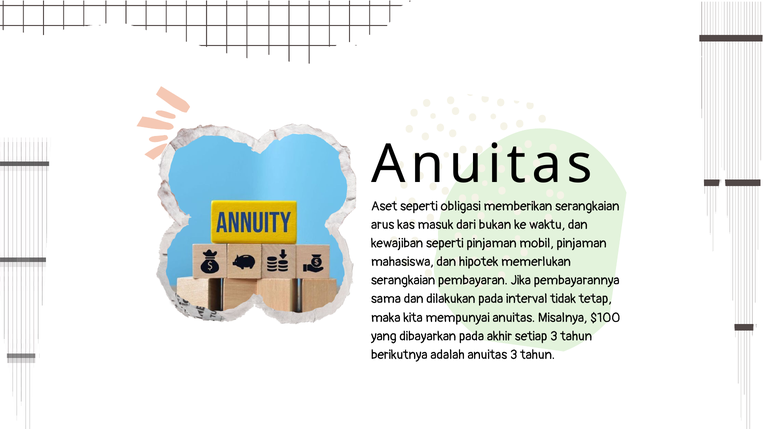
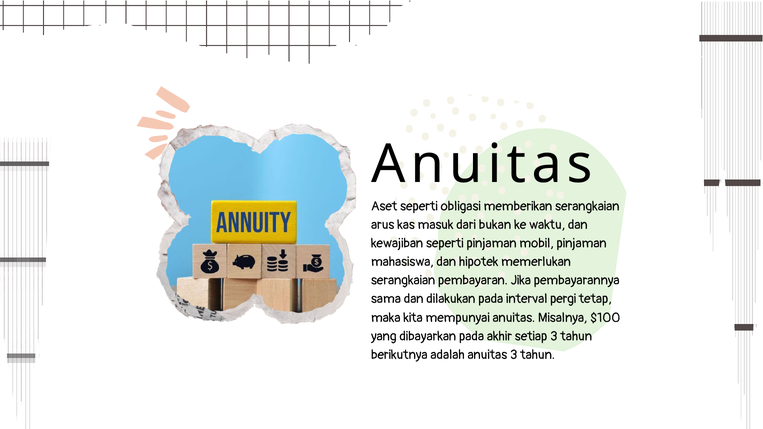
tidak: tidak -> pergi
